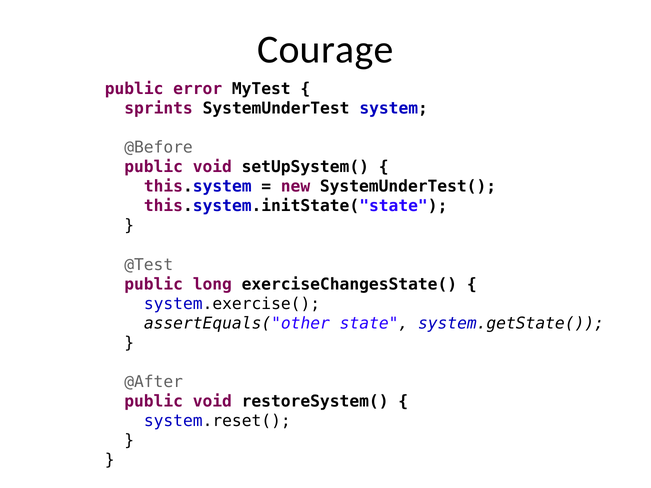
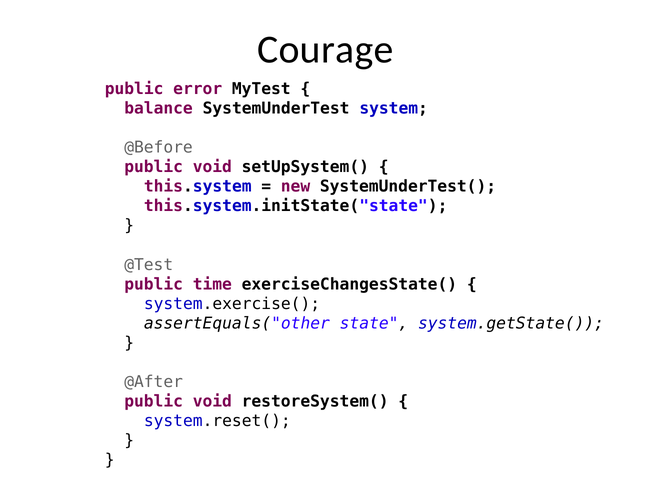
sprints: sprints -> balance
long: long -> time
